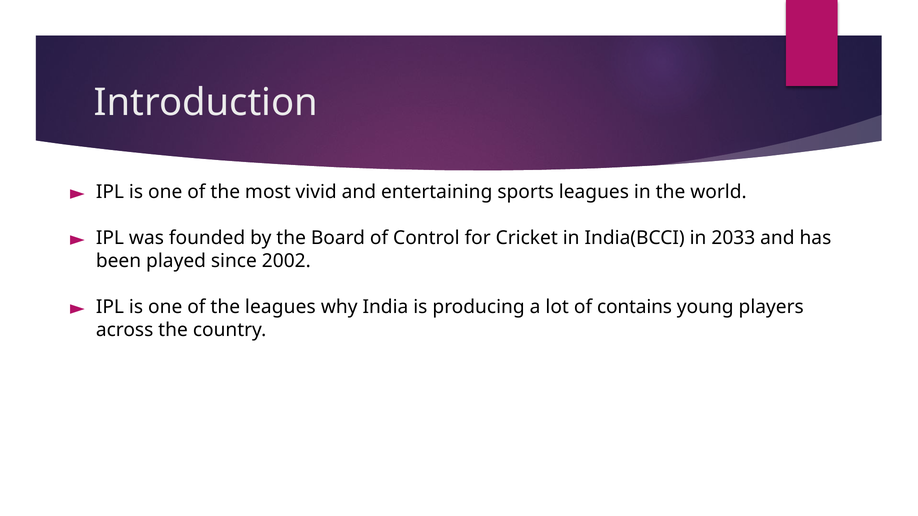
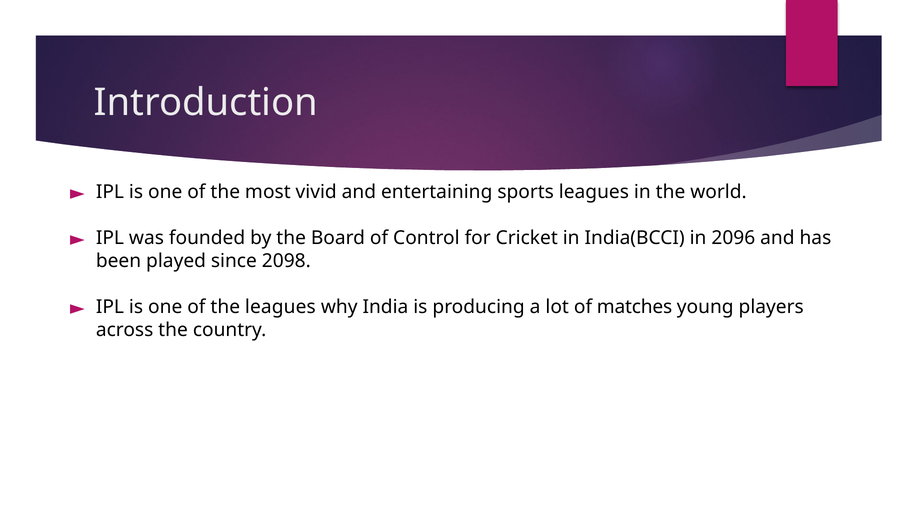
2033: 2033 -> 2096
2002: 2002 -> 2098
contains: contains -> matches
